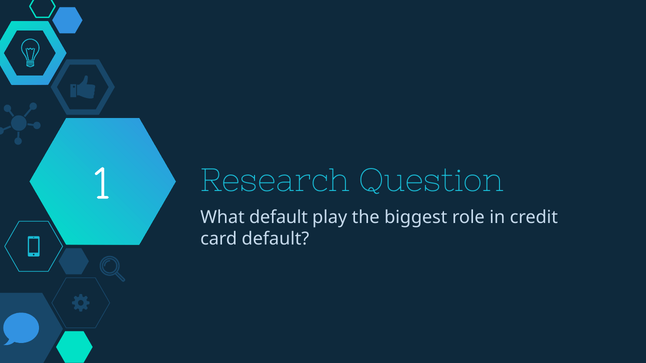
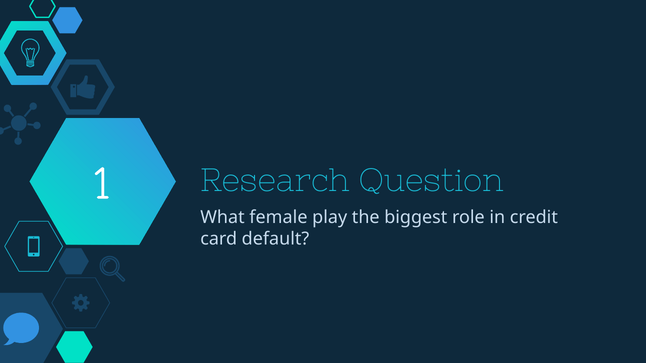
What default: default -> female
